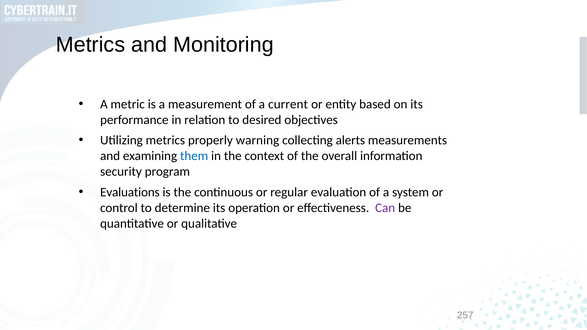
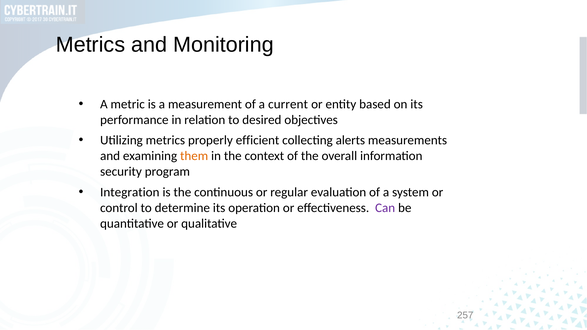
warning: warning -> efficient
them colour: blue -> orange
Evaluations: Evaluations -> Integration
